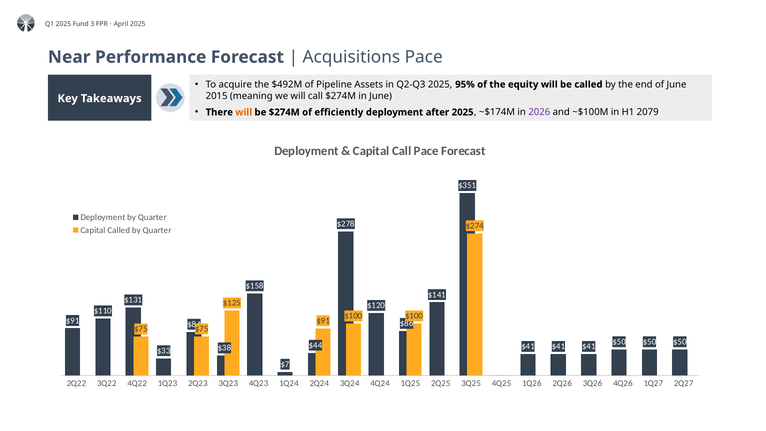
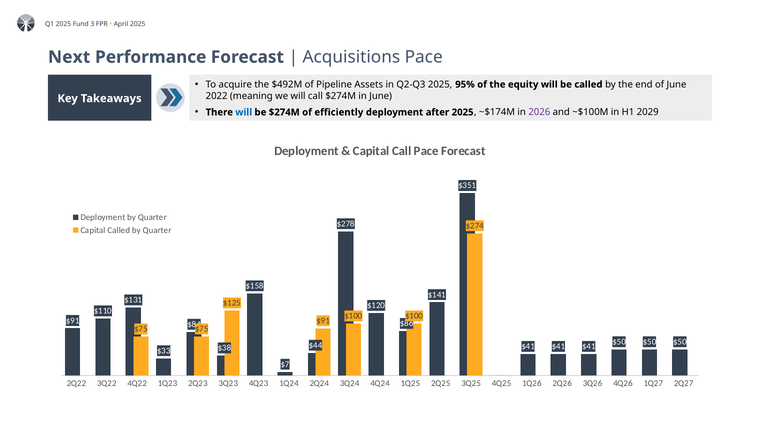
Near: Near -> Next
2015: 2015 -> 2022
will at (244, 112) colour: orange -> blue
2079: 2079 -> 2029
